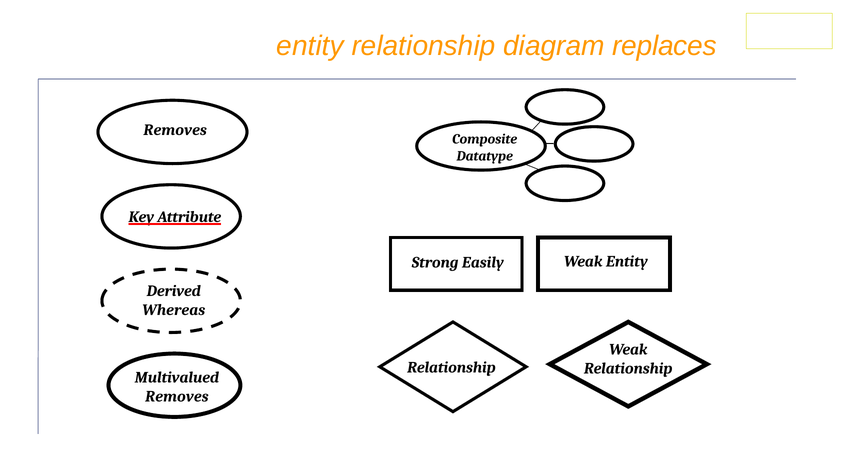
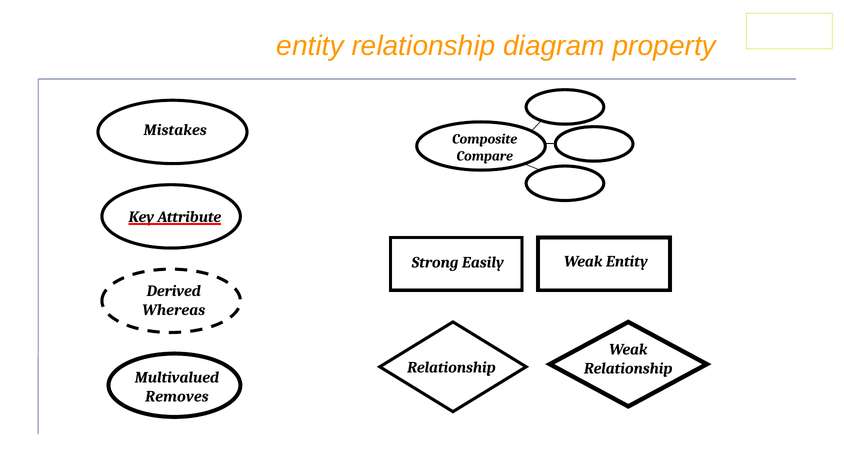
replaces: replaces -> property
Removes at (175, 130): Removes -> Mistakes
Datatype: Datatype -> Compare
